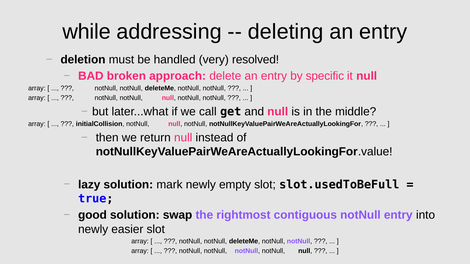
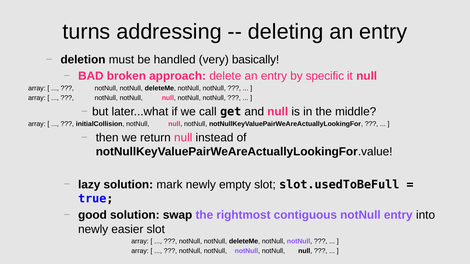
while: while -> turns
resolved: resolved -> basically
